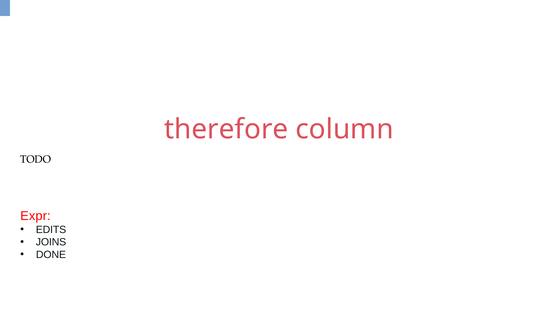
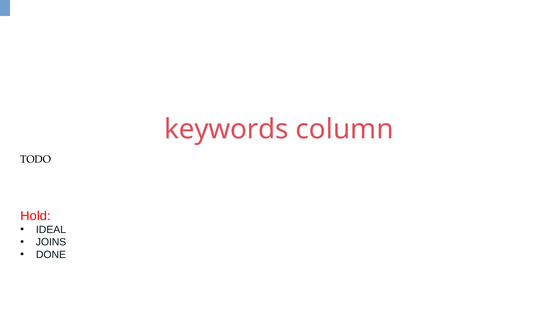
therefore: therefore -> keywords
Expr: Expr -> Hold
EDITS: EDITS -> IDEAL
